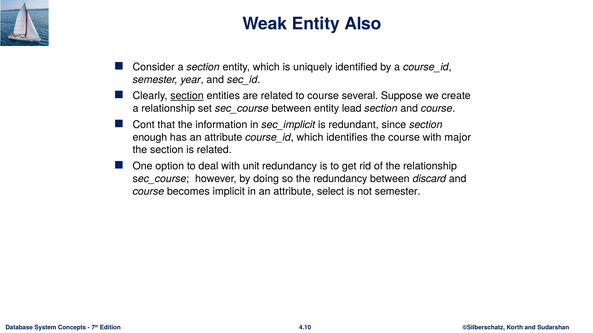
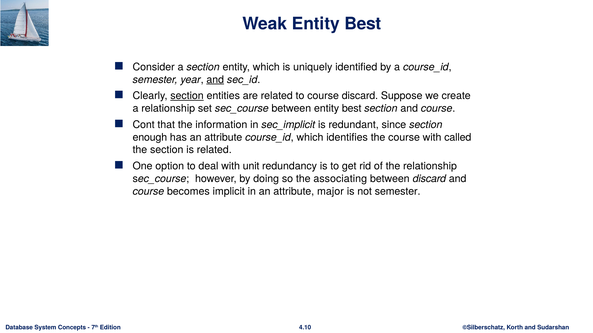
Weak Entity Also: Also -> Best
and at (215, 80) underline: none -> present
course several: several -> discard
between entity lead: lead -> best
major: major -> called
the redundancy: redundancy -> associating
select: select -> major
